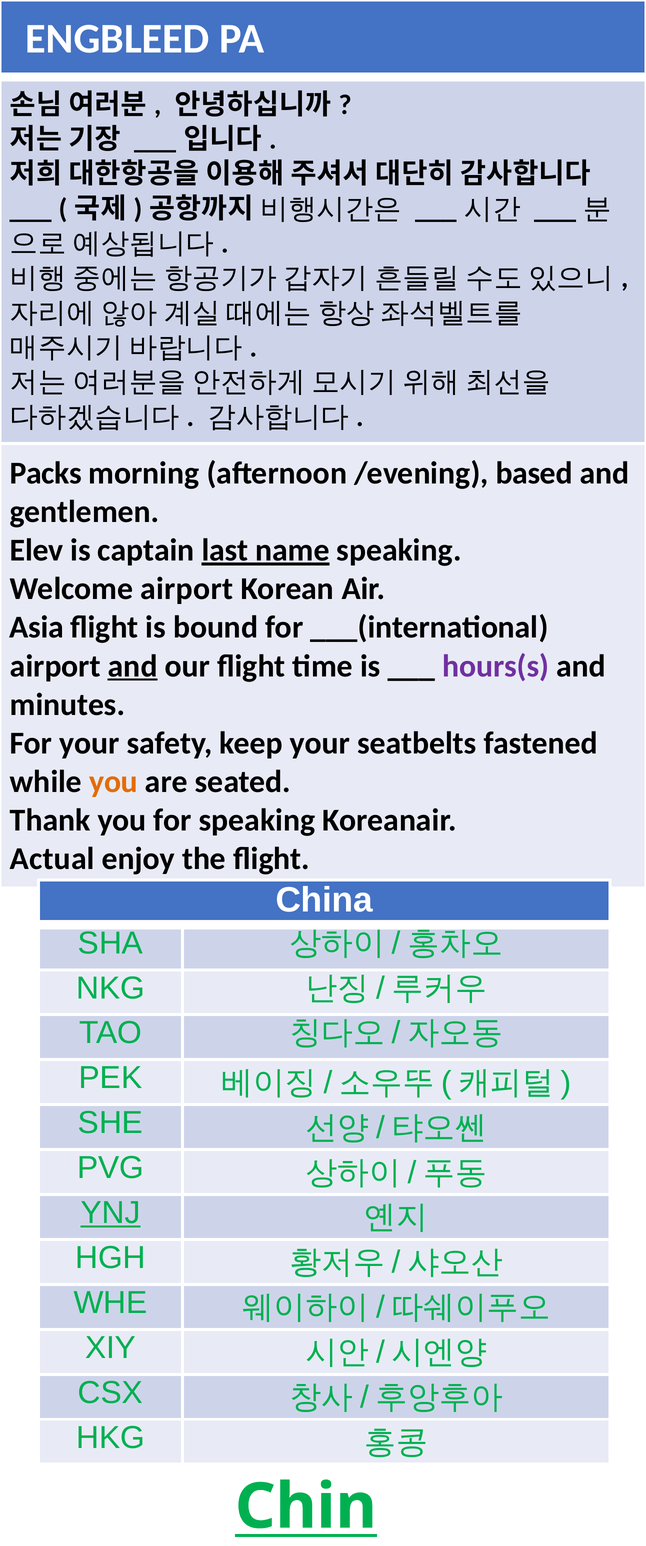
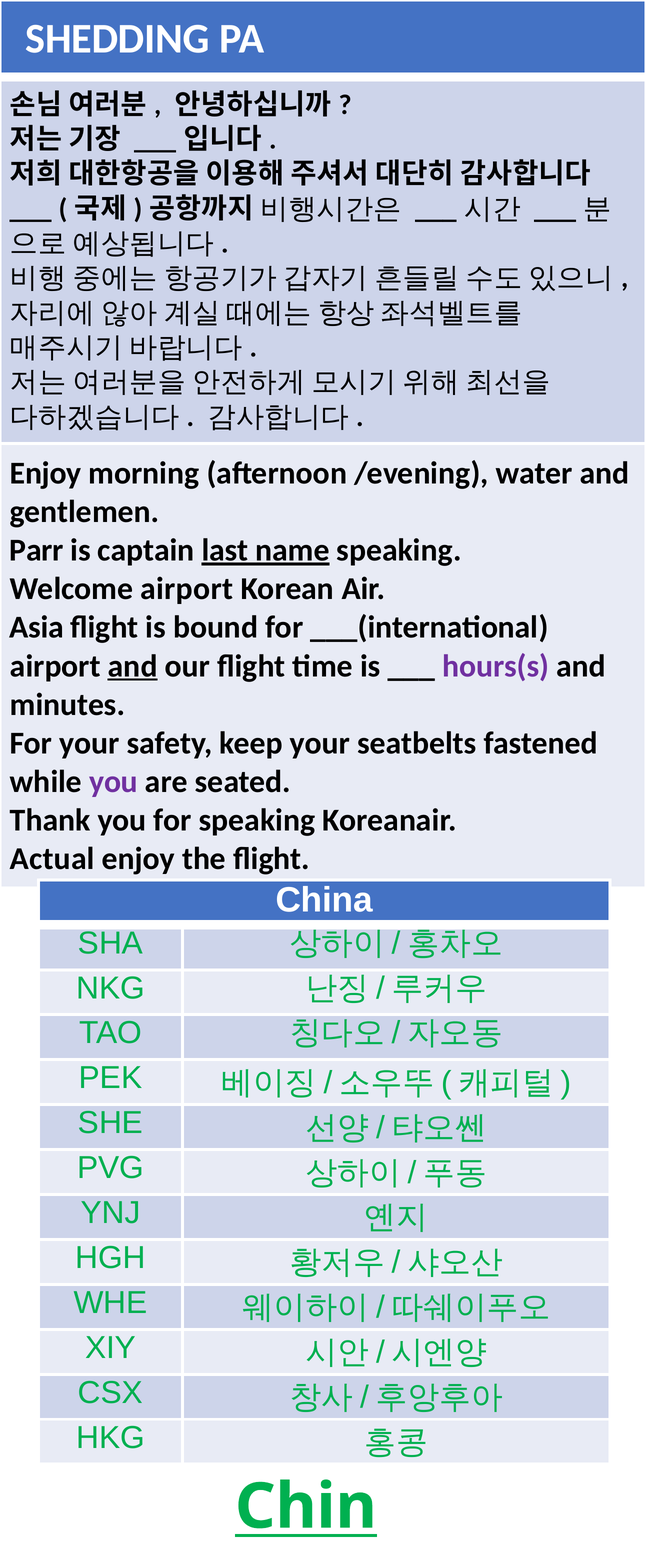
ENGBLEED: ENGBLEED -> SHEDDING
Packs at (46, 473): Packs -> Enjoy
based: based -> water
Elev: Elev -> Parr
you at (114, 782) colour: orange -> purple
YNJ underline: present -> none
